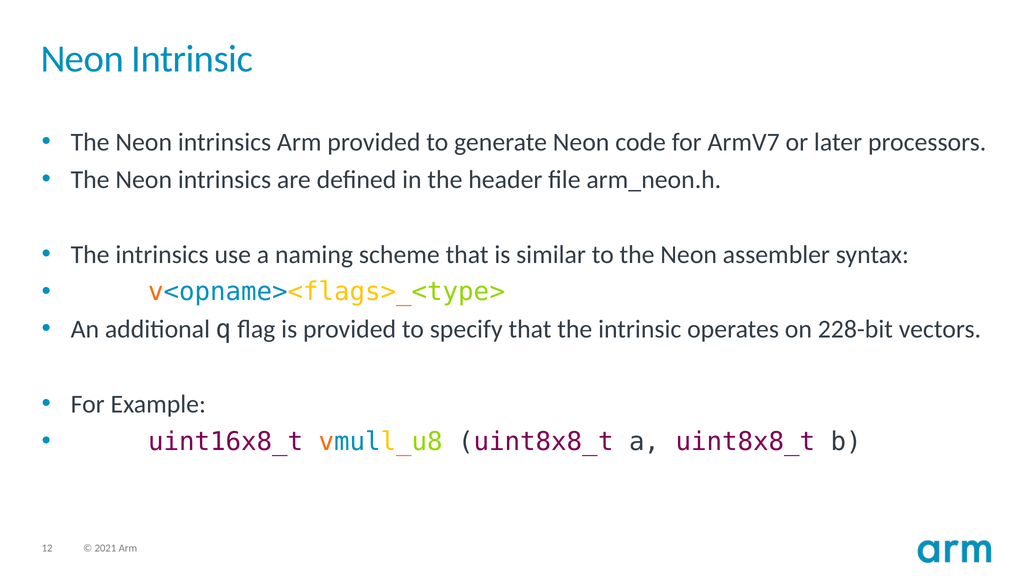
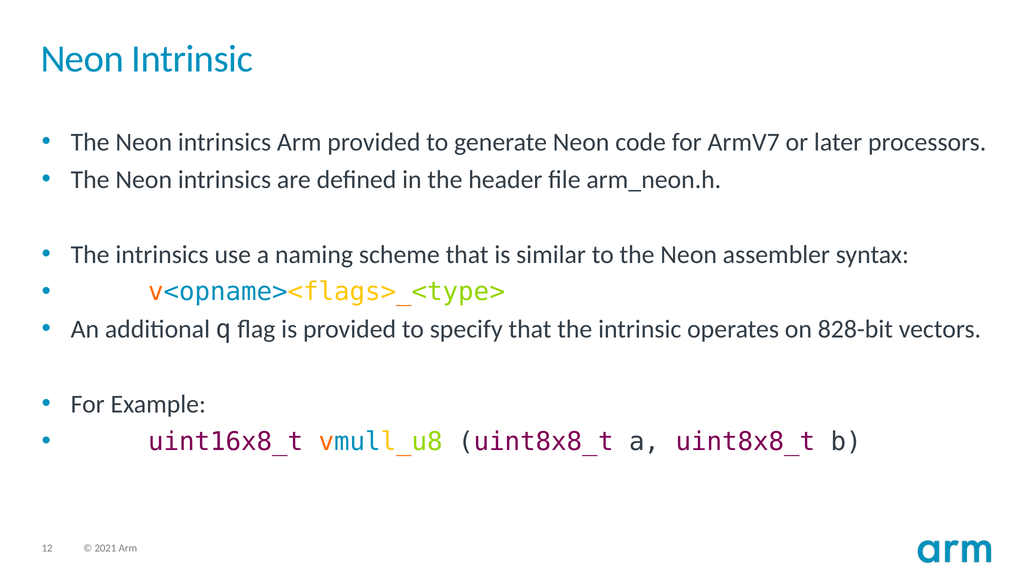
228-bit: 228-bit -> 828-bit
